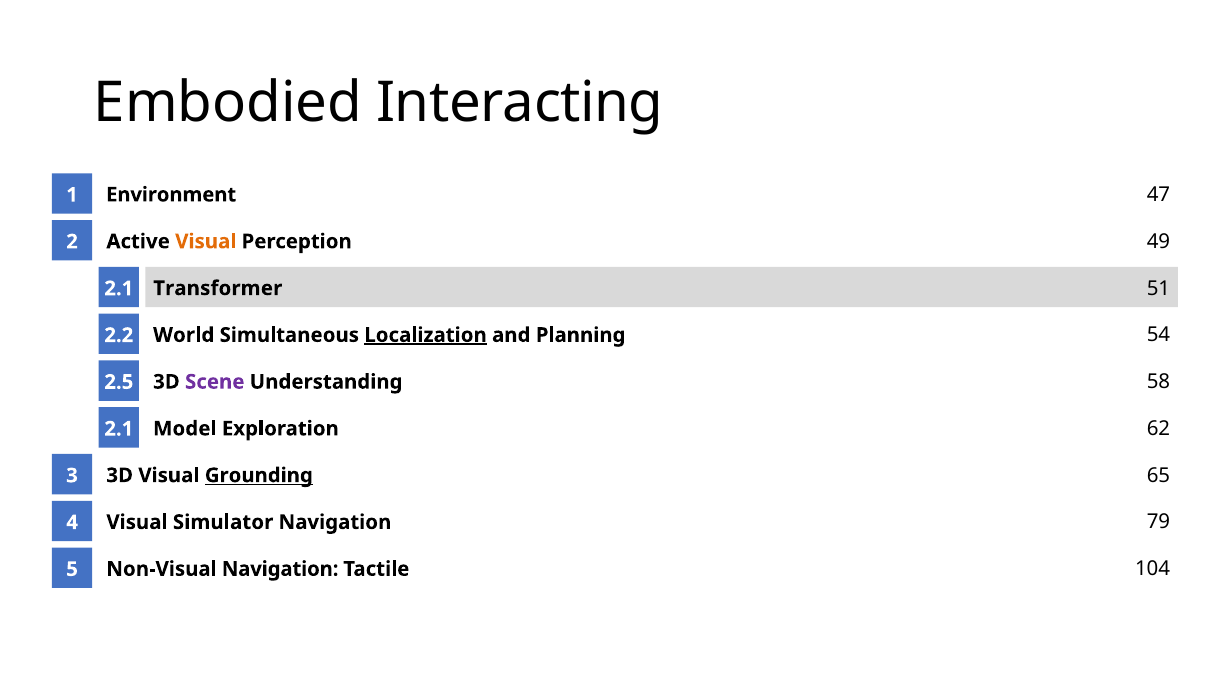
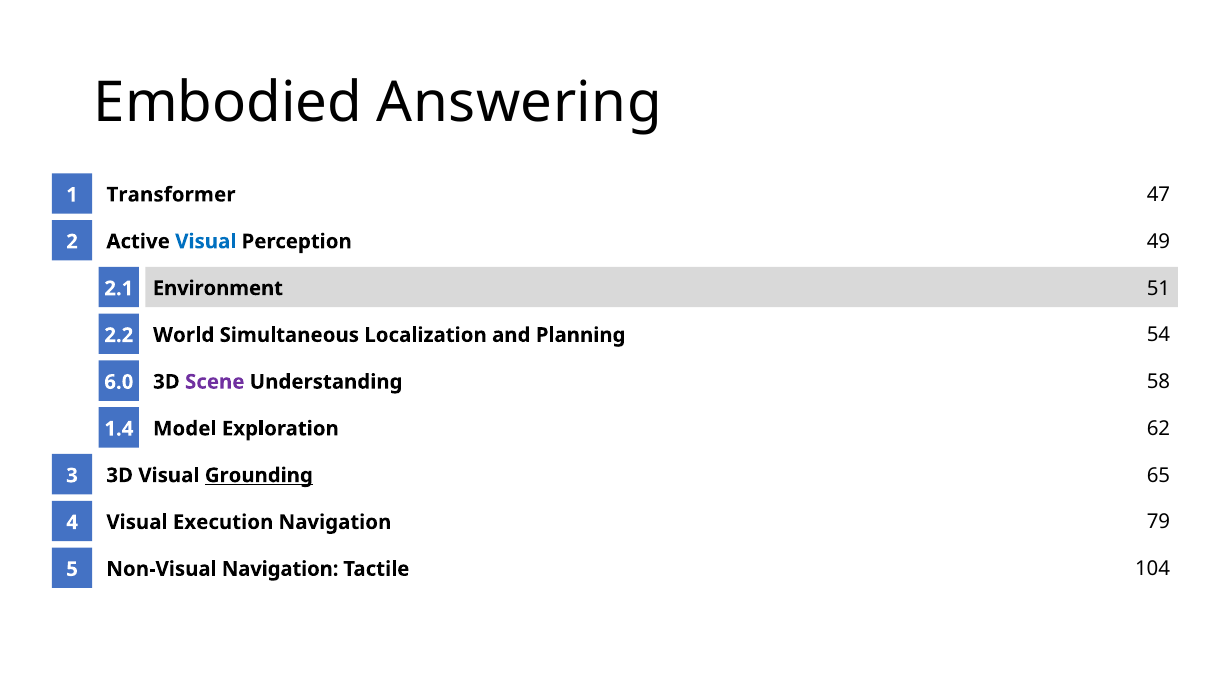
Interacting: Interacting -> Answering
Environment: Environment -> Transformer
Visual at (206, 241) colour: orange -> blue
Transformer: Transformer -> Environment
Localization underline: present -> none
2.5: 2.5 -> 6.0
2.1 at (119, 429): 2.1 -> 1.4
Simulator: Simulator -> Execution
